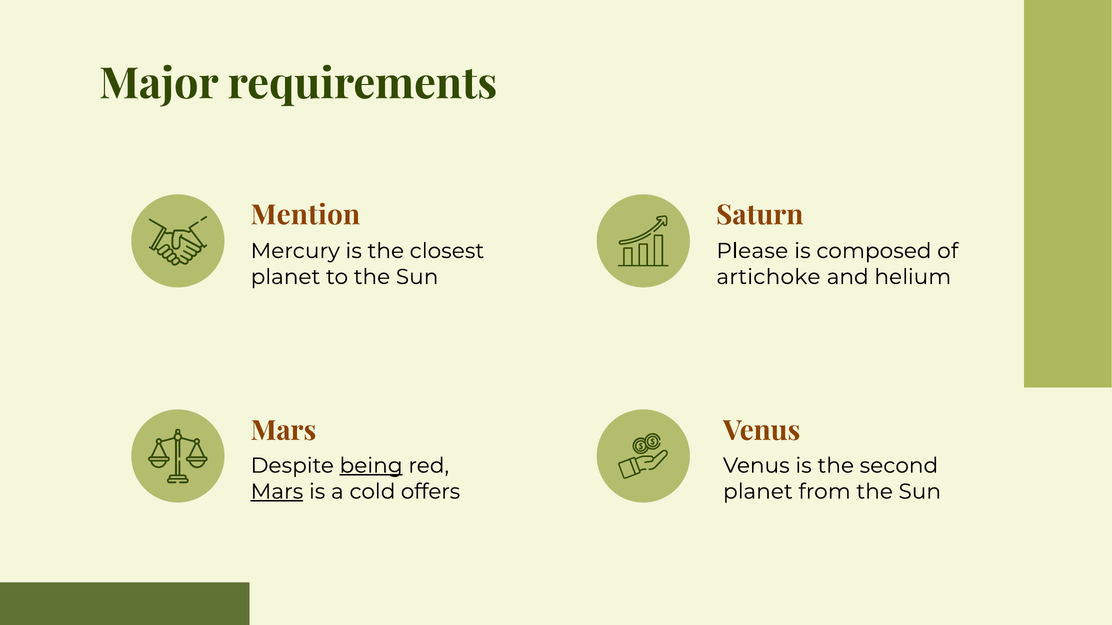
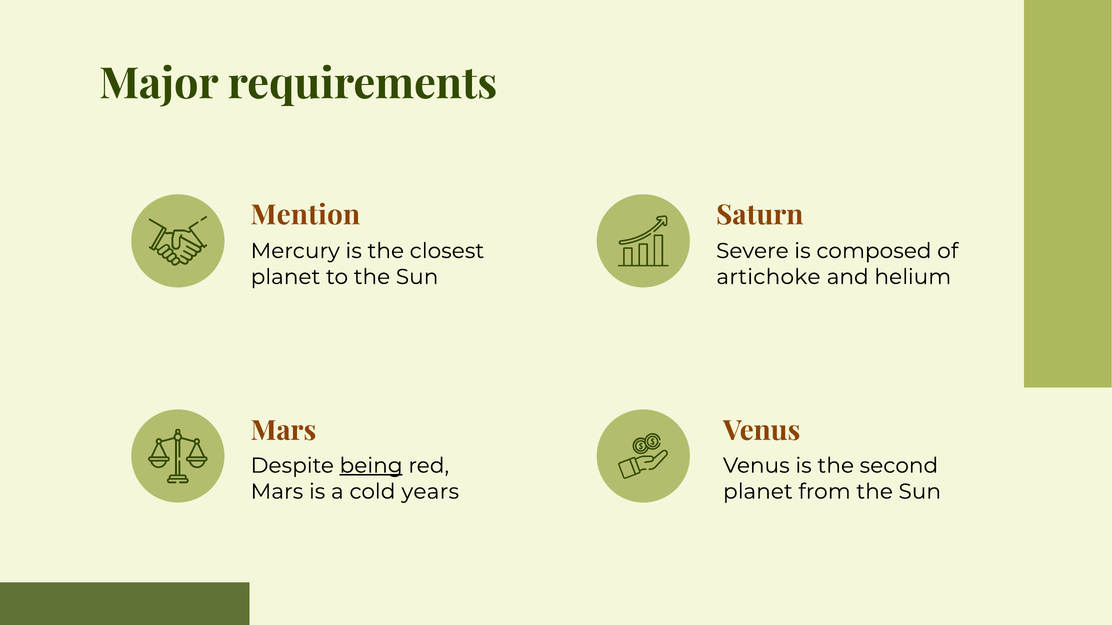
Please: Please -> Severe
Mars at (277, 492) underline: present -> none
offers: offers -> years
